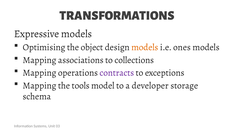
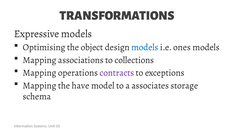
models at (145, 47) colour: orange -> blue
tools: tools -> have
developer: developer -> associates
